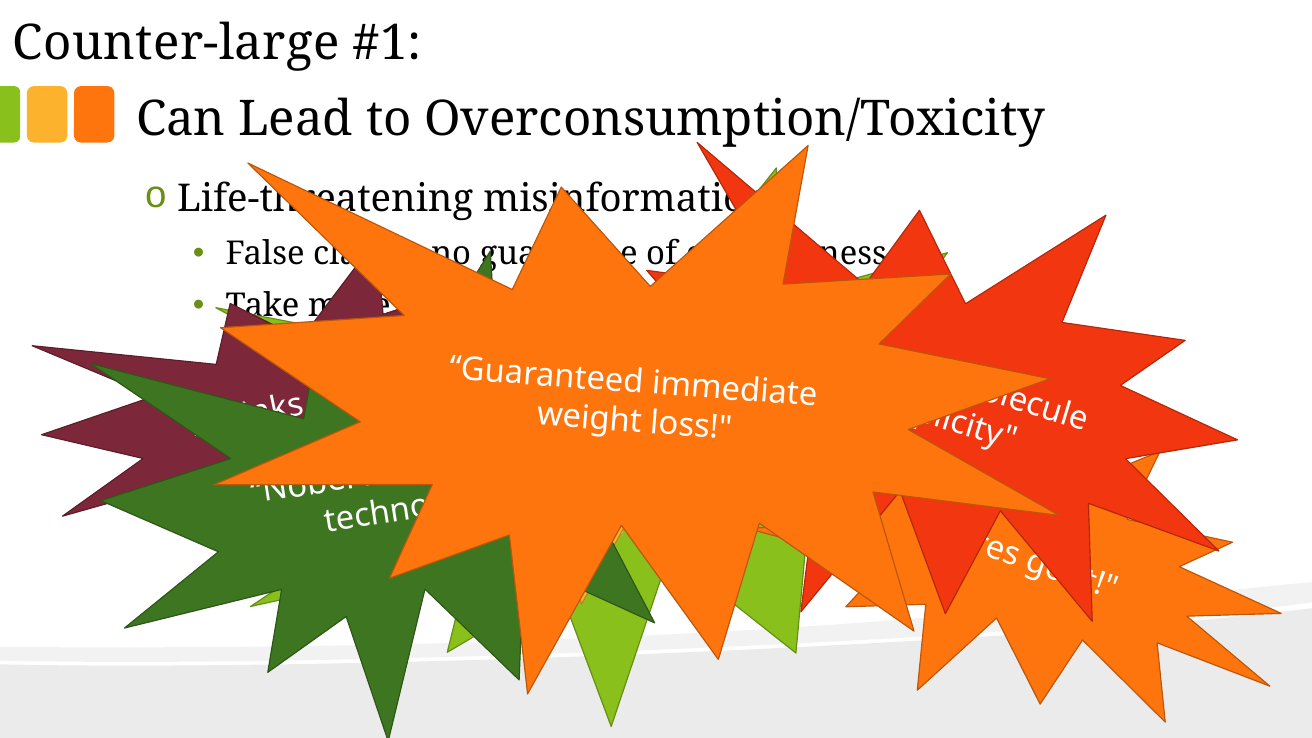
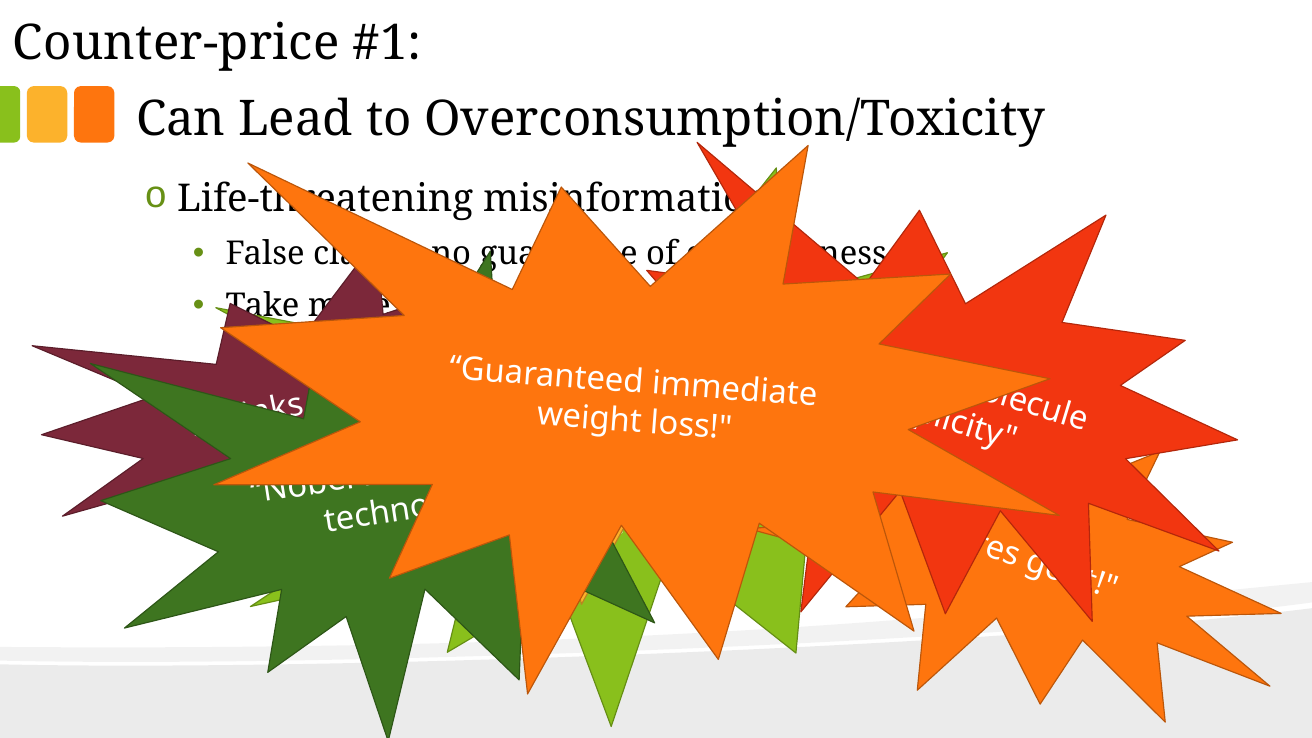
Counter-large: Counter-large -> Counter-price
